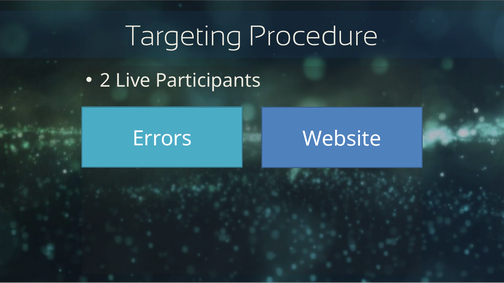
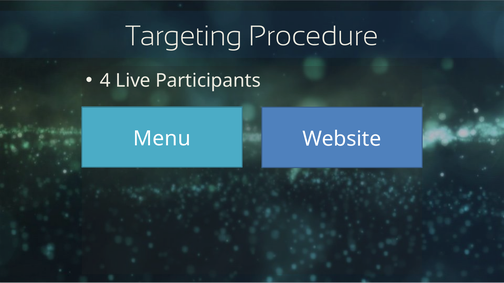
2: 2 -> 4
Errors: Errors -> Menu
